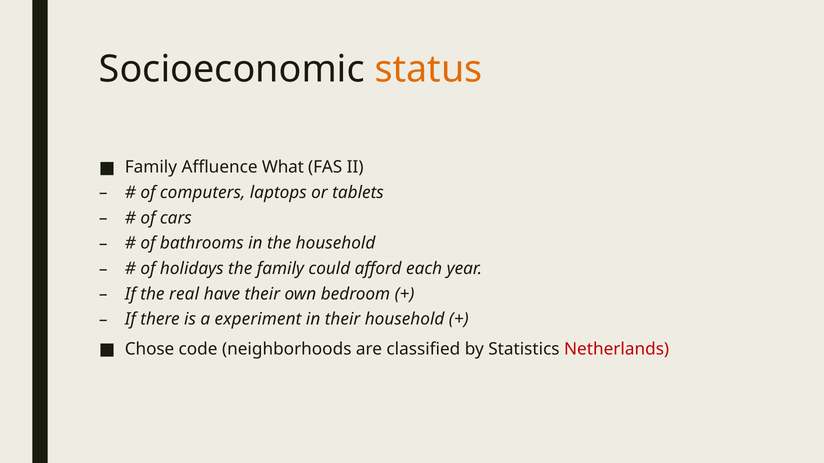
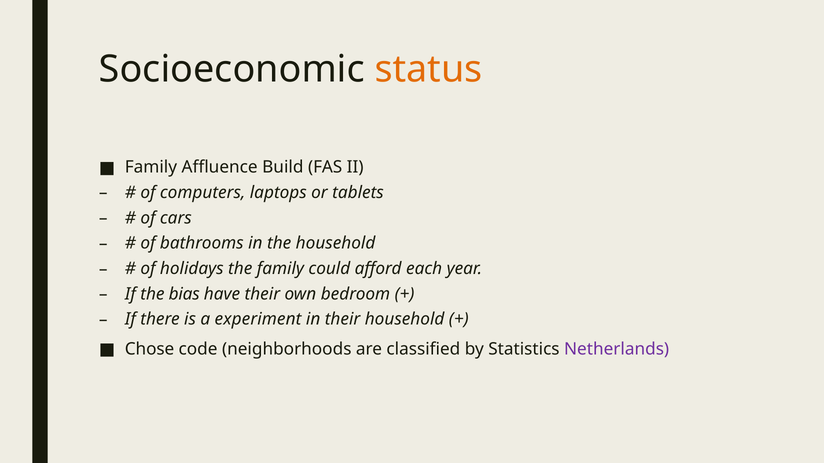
What: What -> Build
real: real -> bias
Netherlands colour: red -> purple
